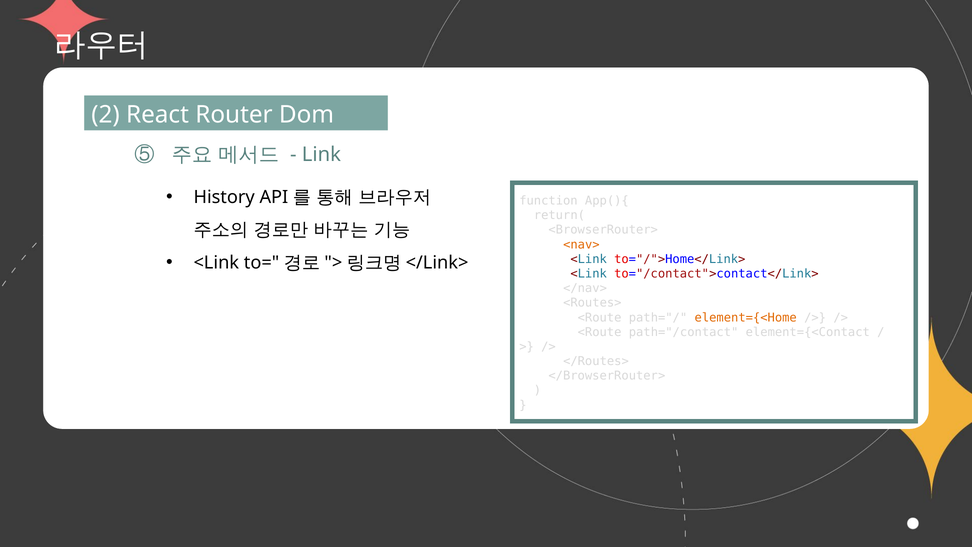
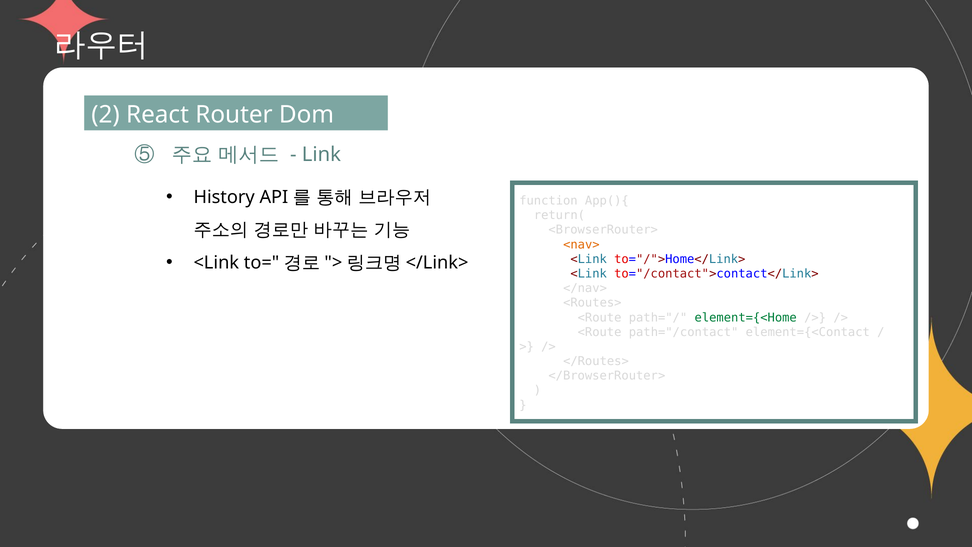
element={<Home colour: orange -> green
